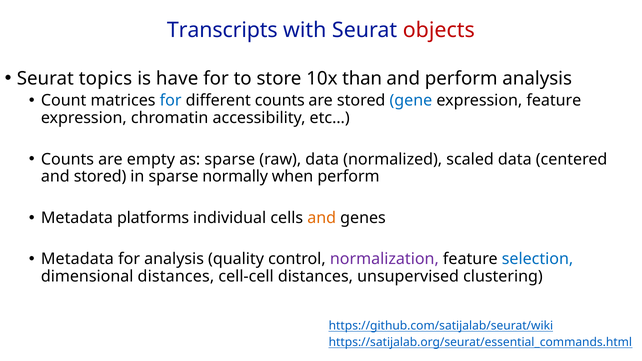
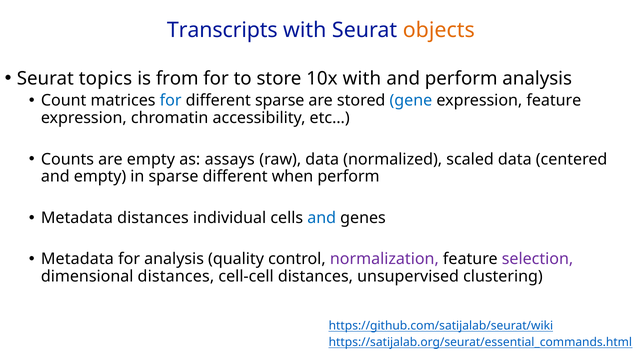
objects colour: red -> orange
have: have -> from
10x than: than -> with
different counts: counts -> sparse
as sparse: sparse -> assays
and stored: stored -> empty
sparse normally: normally -> different
Metadata platforms: platforms -> distances
and at (322, 218) colour: orange -> blue
selection colour: blue -> purple
